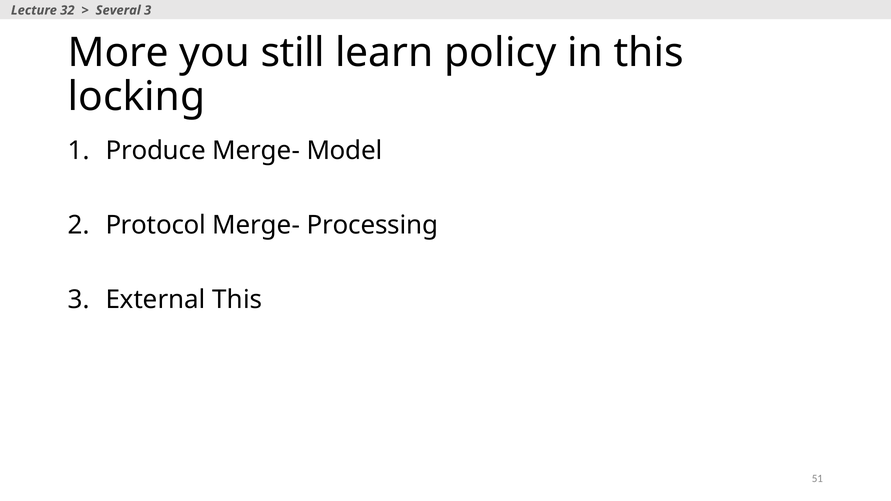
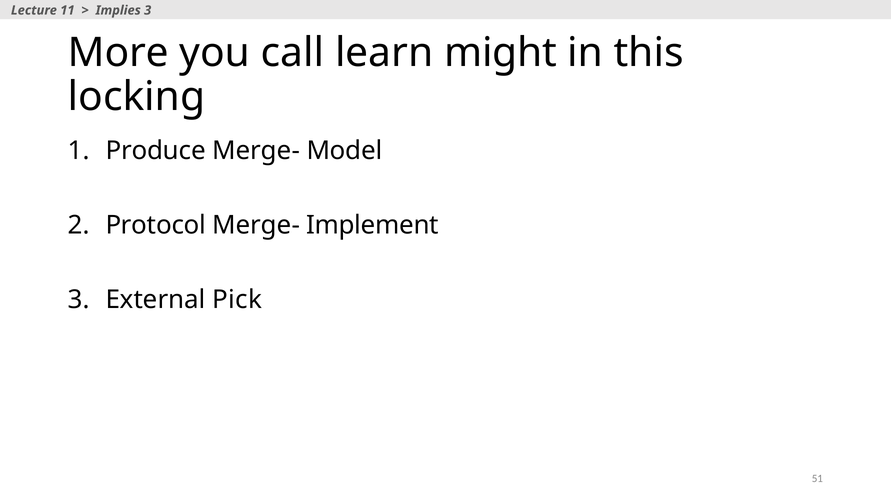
32: 32 -> 11
Several: Several -> Implies
still: still -> call
policy: policy -> might
Processing: Processing -> Implement
External This: This -> Pick
